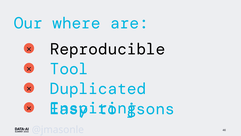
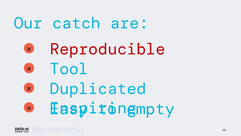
where: where -> catch
Reproducible colour: black -> red
jsons: jsons -> empty
